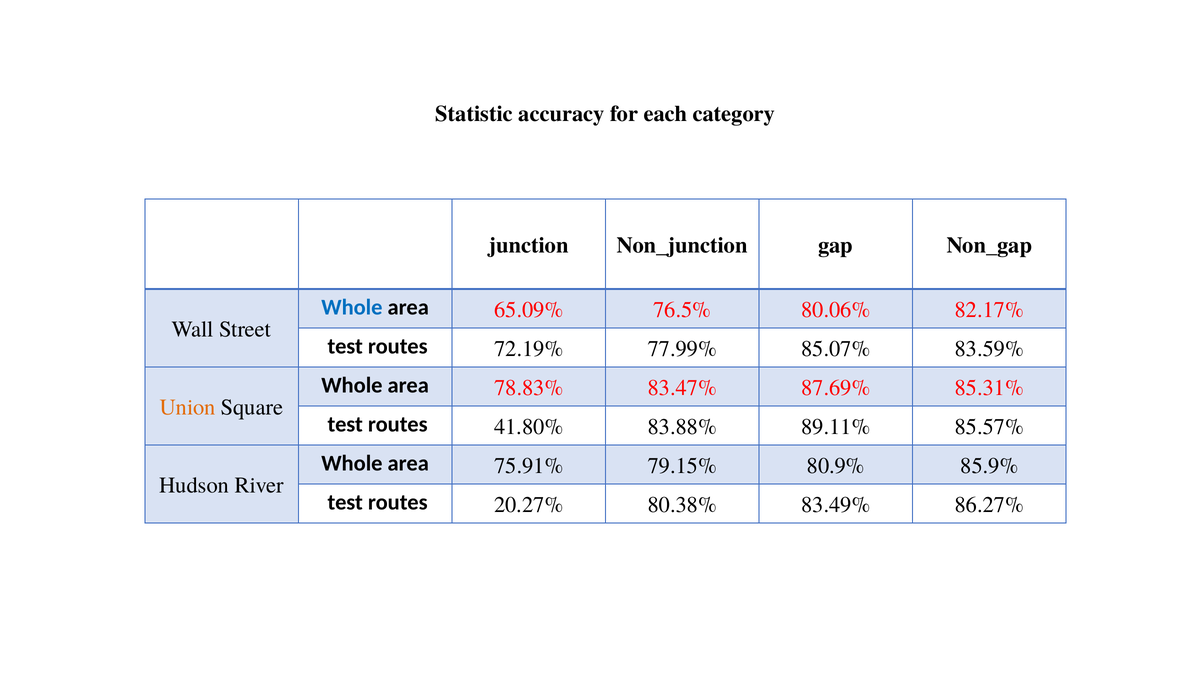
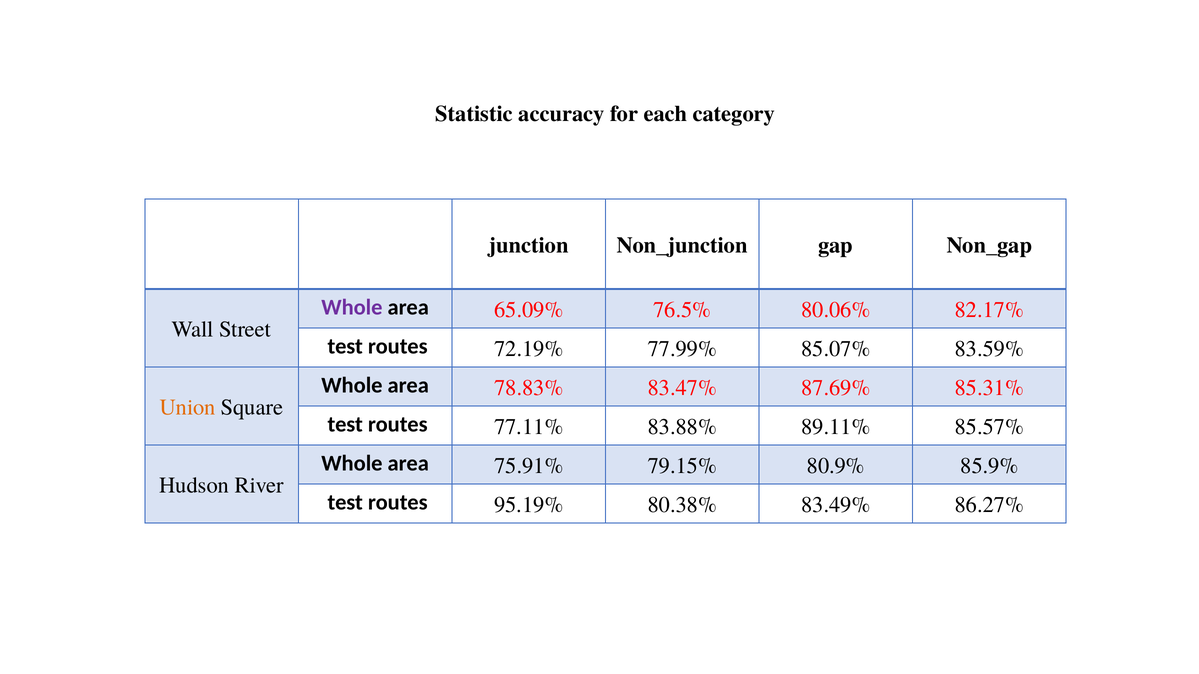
Whole at (352, 308) colour: blue -> purple
41.80%: 41.80% -> 77.11%
20.27%: 20.27% -> 95.19%
